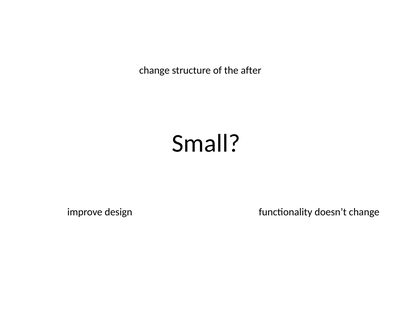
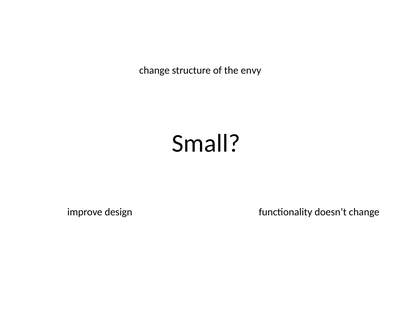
after: after -> envy
